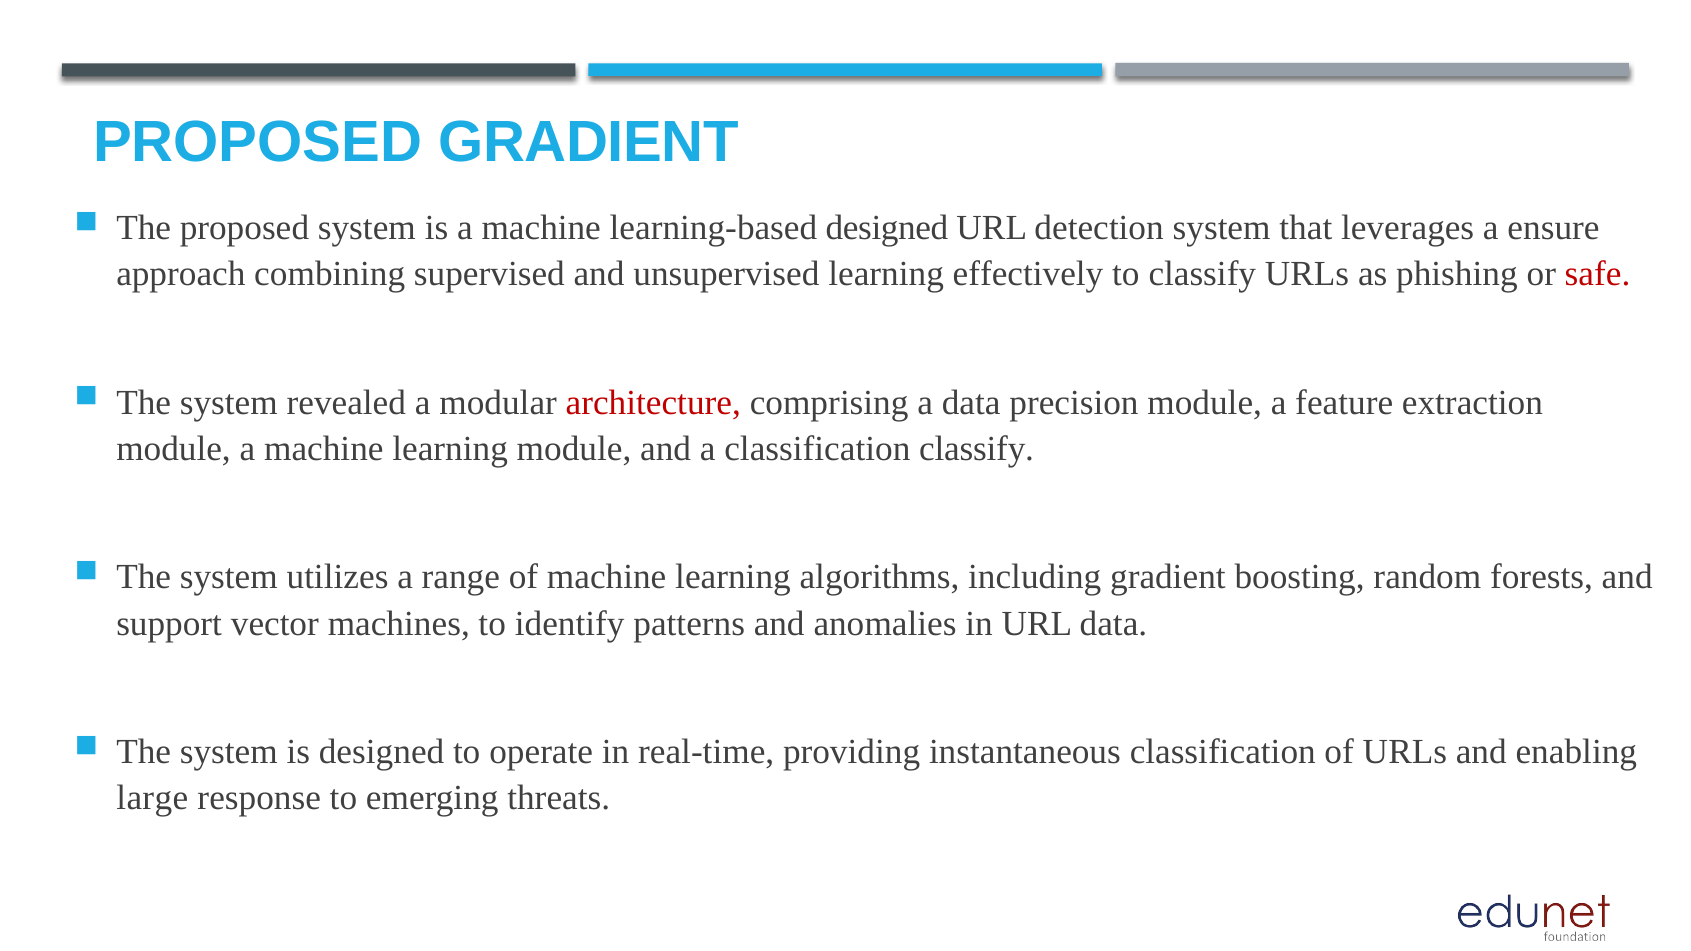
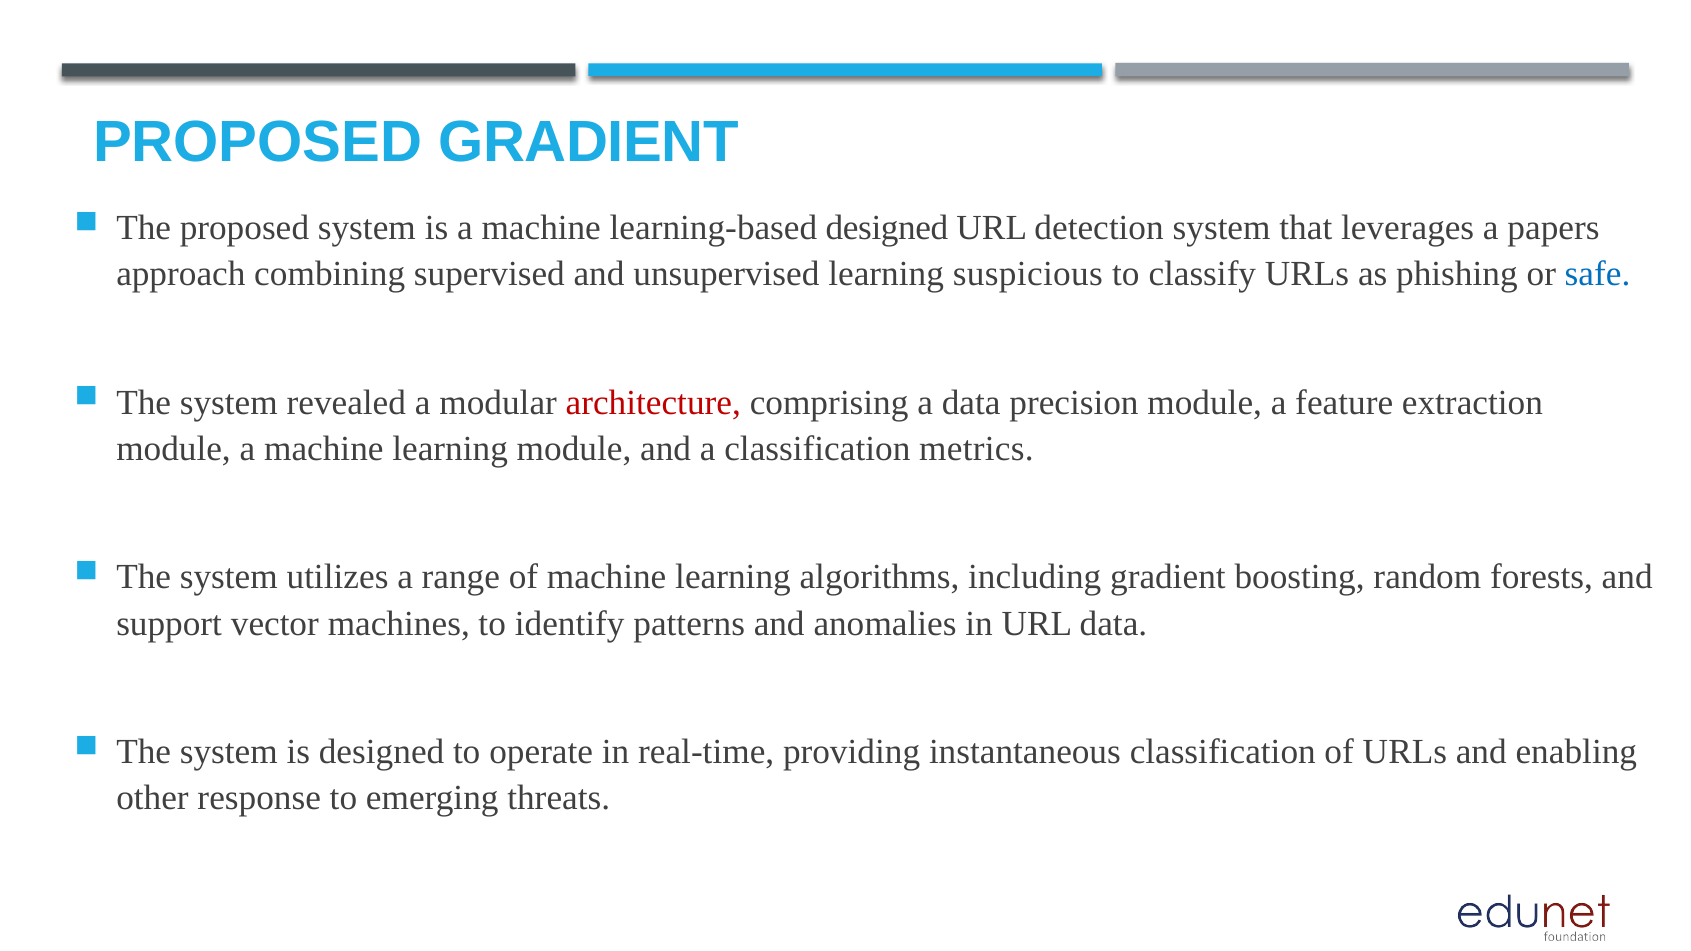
ensure: ensure -> papers
effectively: effectively -> suspicious
safe colour: red -> blue
classification classify: classify -> metrics
large: large -> other
